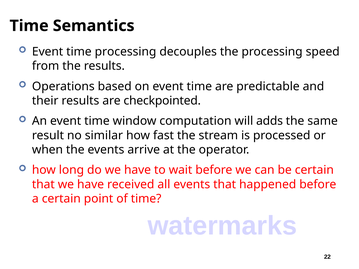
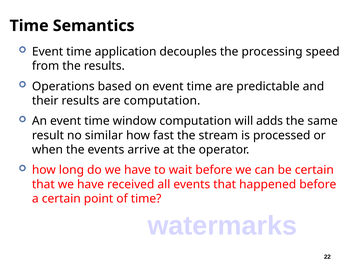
time processing: processing -> application
are checkpointed: checkpointed -> computation
